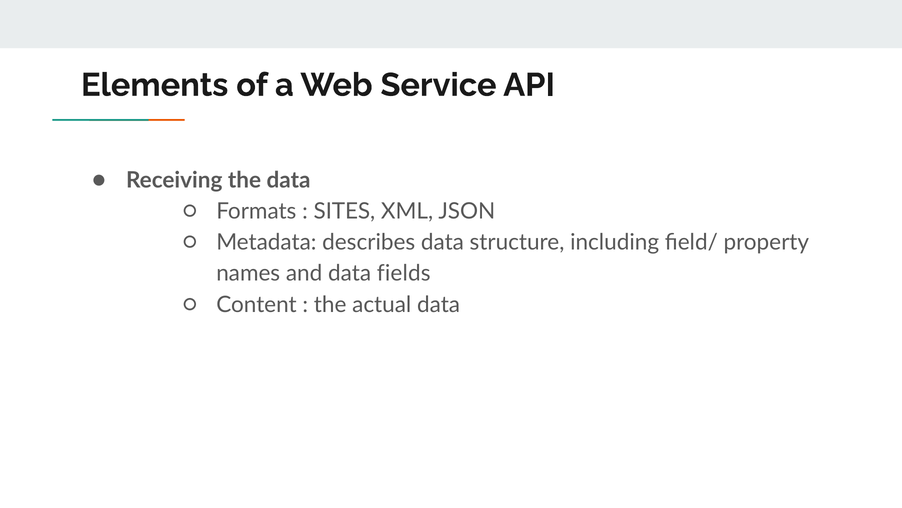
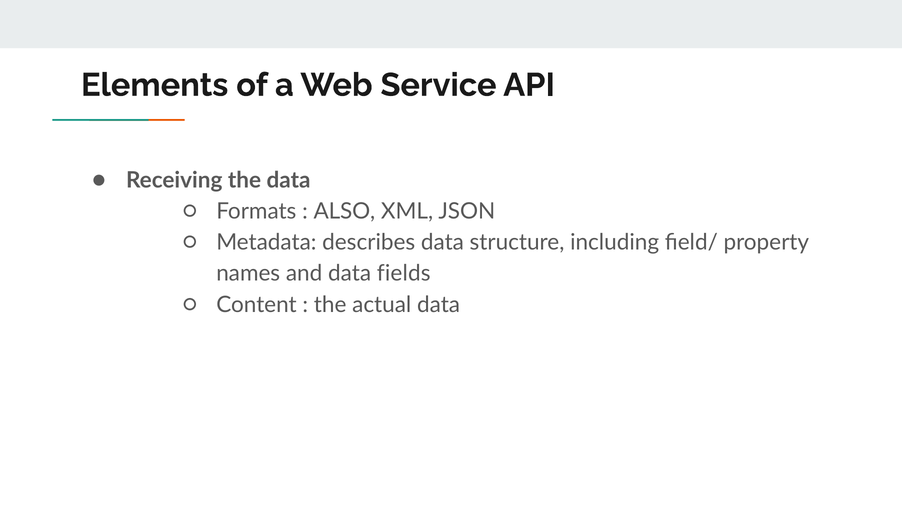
SITES: SITES -> ALSO
